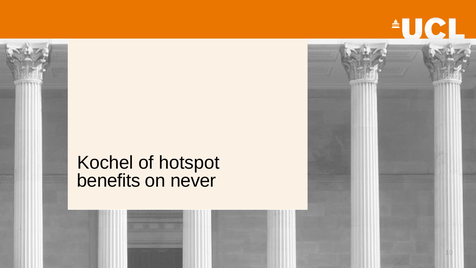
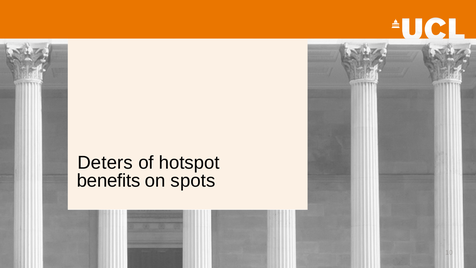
Kochel: Kochel -> Deters
never: never -> spots
